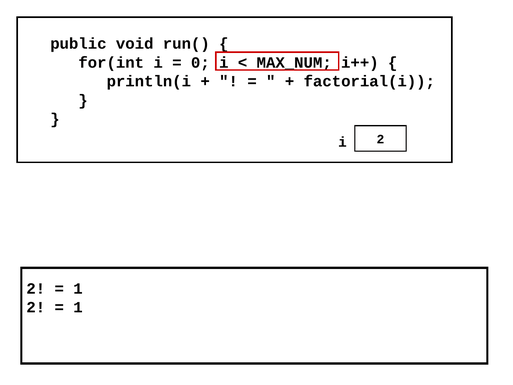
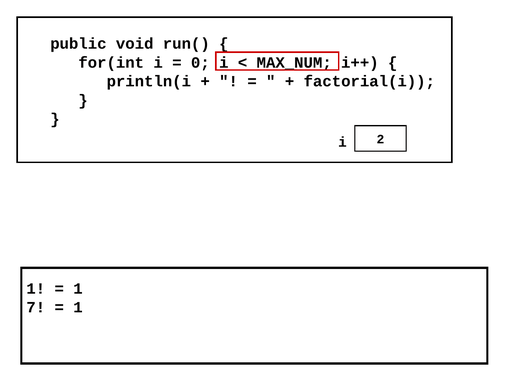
2 at (36, 288): 2 -> 1
2 at (36, 307): 2 -> 7
